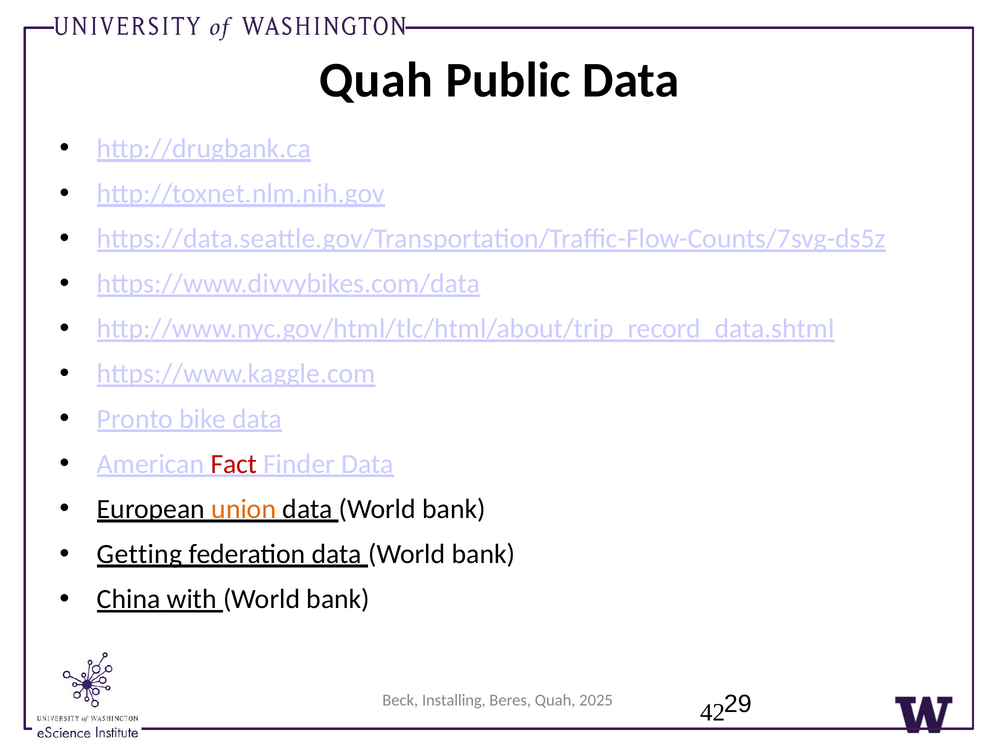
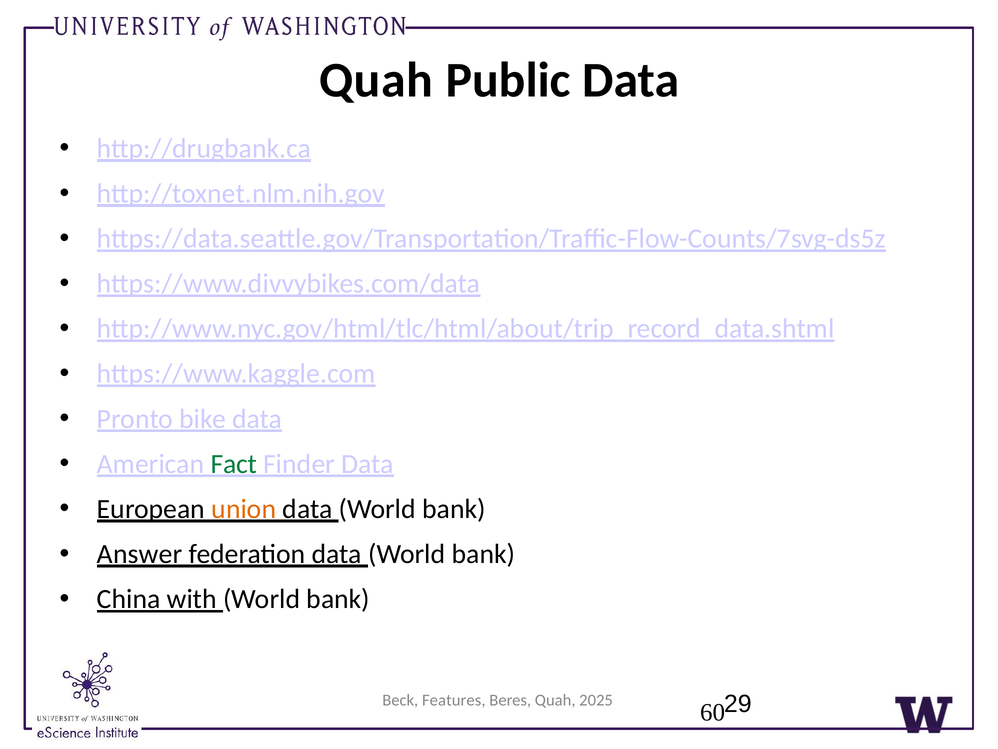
Fact colour: red -> green
Getting: Getting -> Answer
Installing: Installing -> Features
42: 42 -> 60
